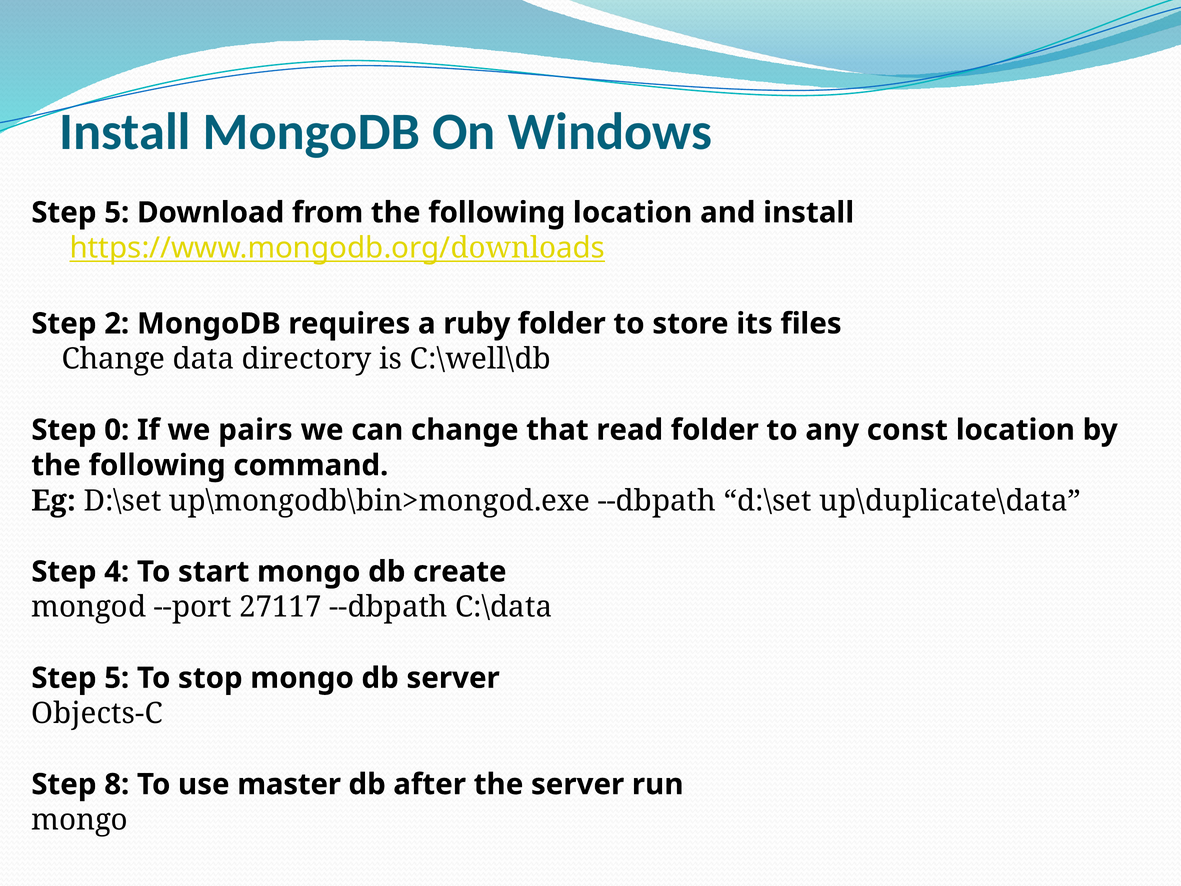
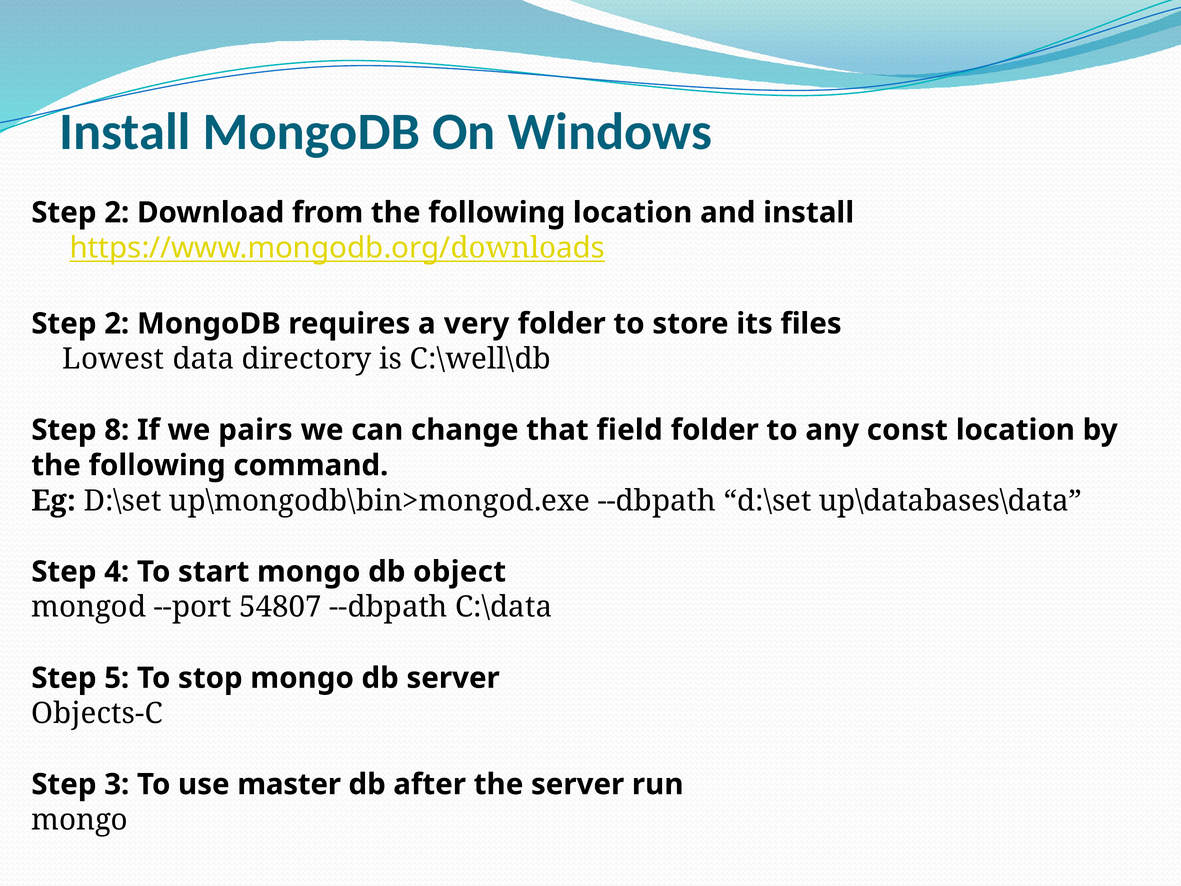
5 at (117, 213): 5 -> 2
ruby: ruby -> very
Change at (114, 359): Change -> Lowest
0: 0 -> 8
read: read -> field
up\duplicate\data: up\duplicate\data -> up\databases\data
create: create -> object
27117: 27117 -> 54807
8: 8 -> 3
